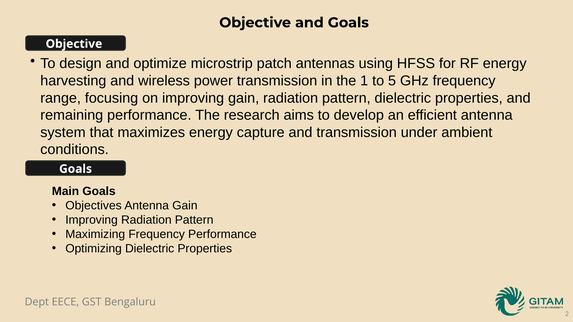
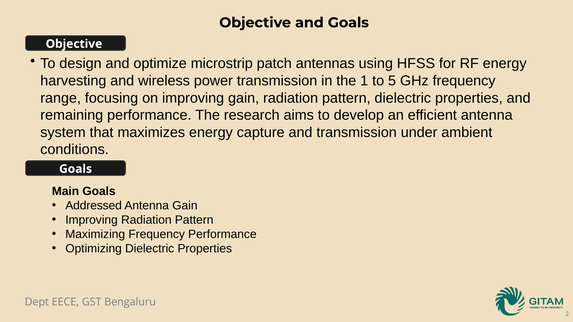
Objectives: Objectives -> Addressed
